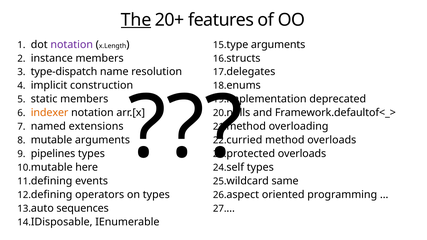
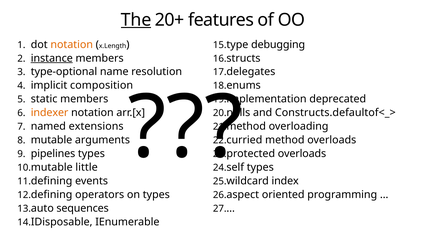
arguments at (278, 45): arguments -> debugging
notation at (72, 45) colour: purple -> orange
instance underline: none -> present
type-dispatch: type-dispatch -> type-optional
construction: construction -> composition
Framework.defaultof<_>: Framework.defaultof<_> -> Constructs.defaultof<_>
here: here -> little
same: same -> index
